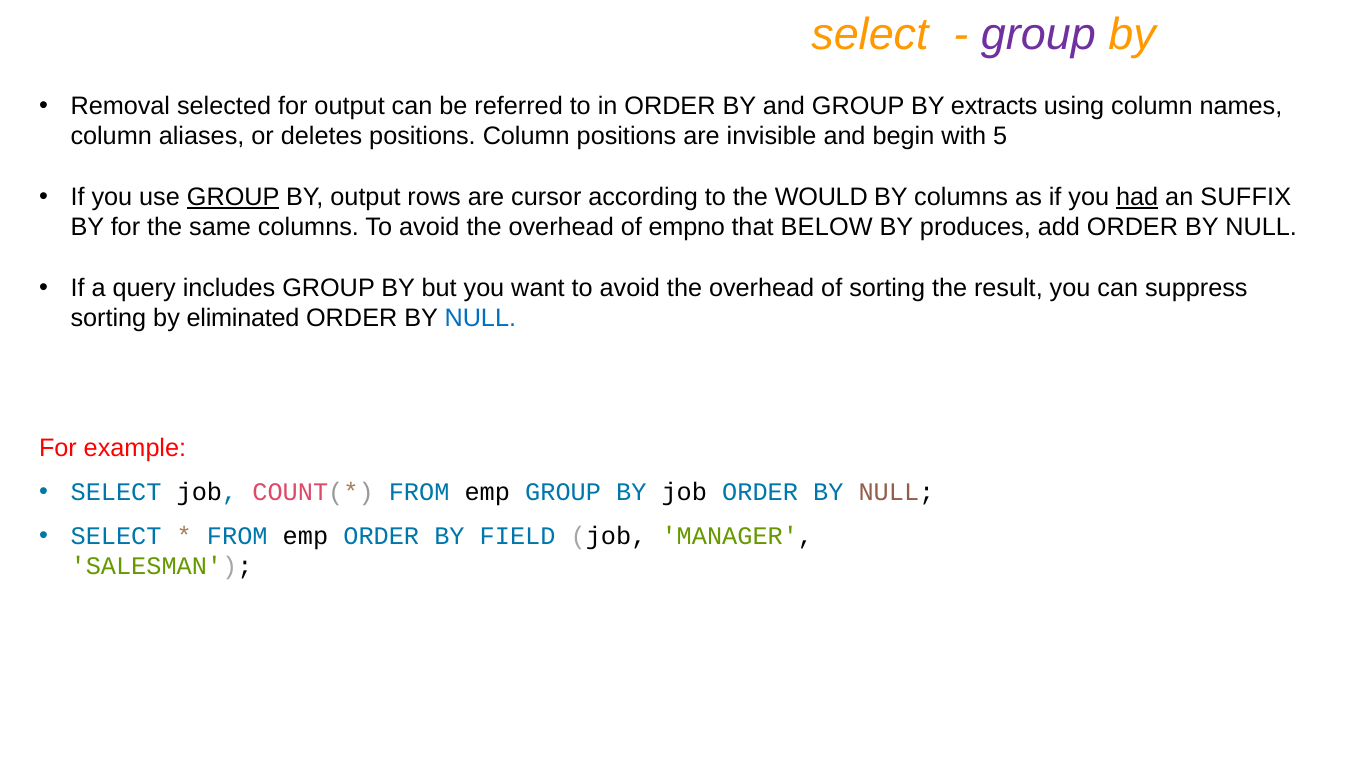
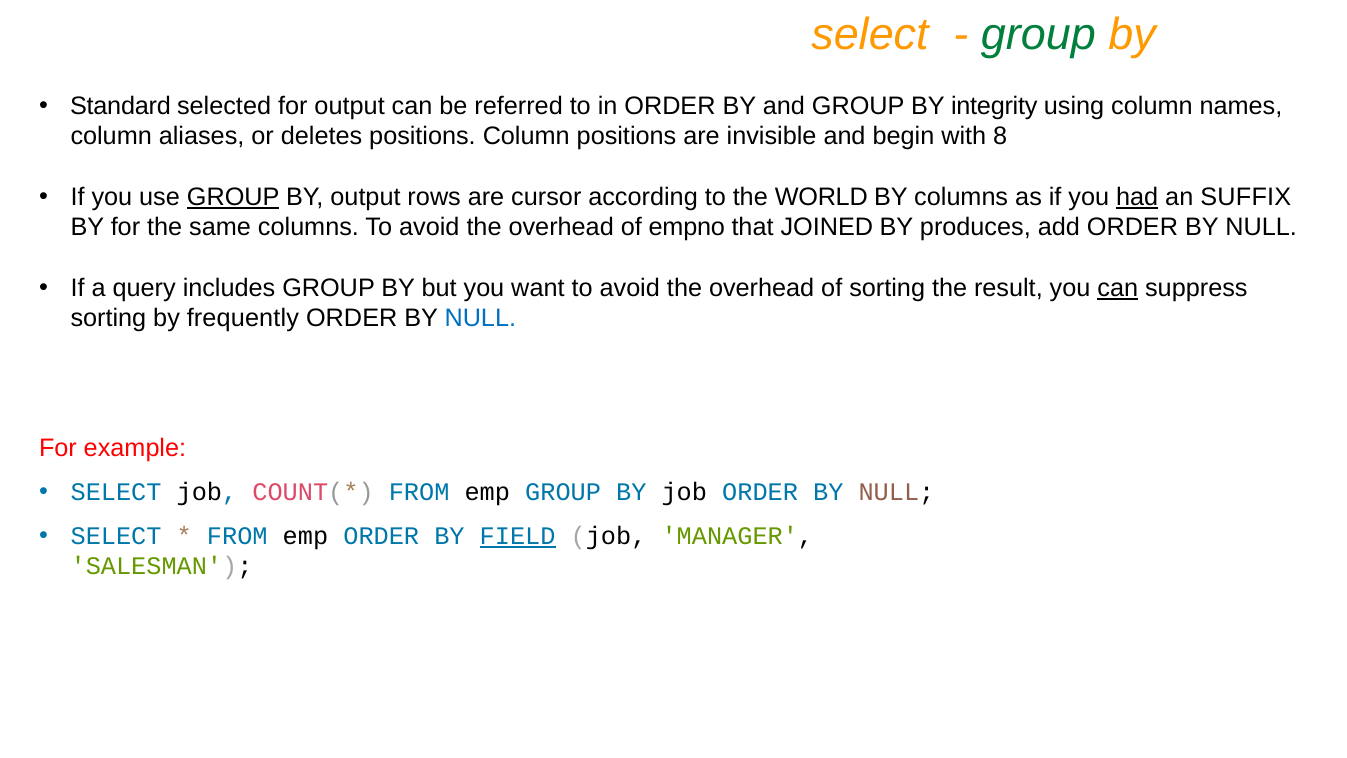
group at (1038, 35) colour: purple -> green
Removal: Removal -> Standard
extracts: extracts -> integrity
5: 5 -> 8
WOULD: WOULD -> WORLD
BELOW: BELOW -> JOINED
can at (1118, 288) underline: none -> present
eliminated: eliminated -> frequently
FIELD underline: none -> present
